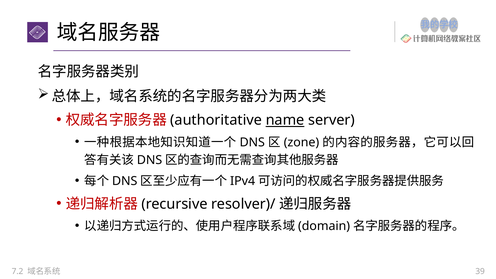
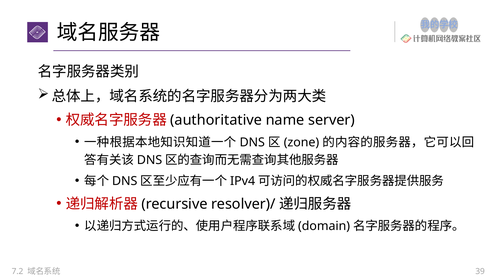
name underline: present -> none
